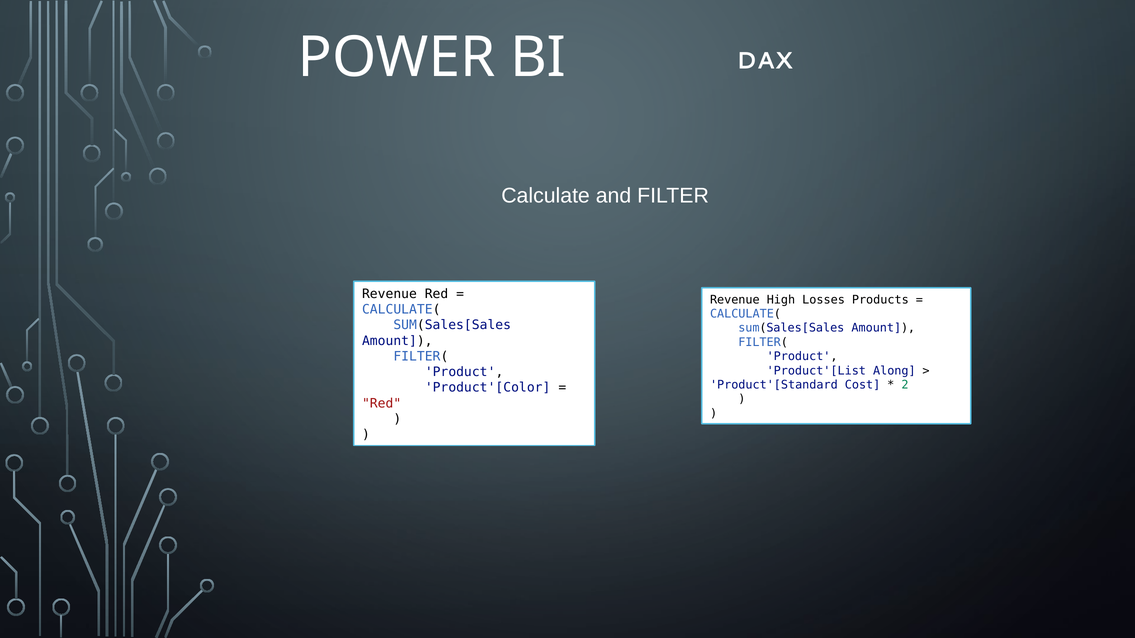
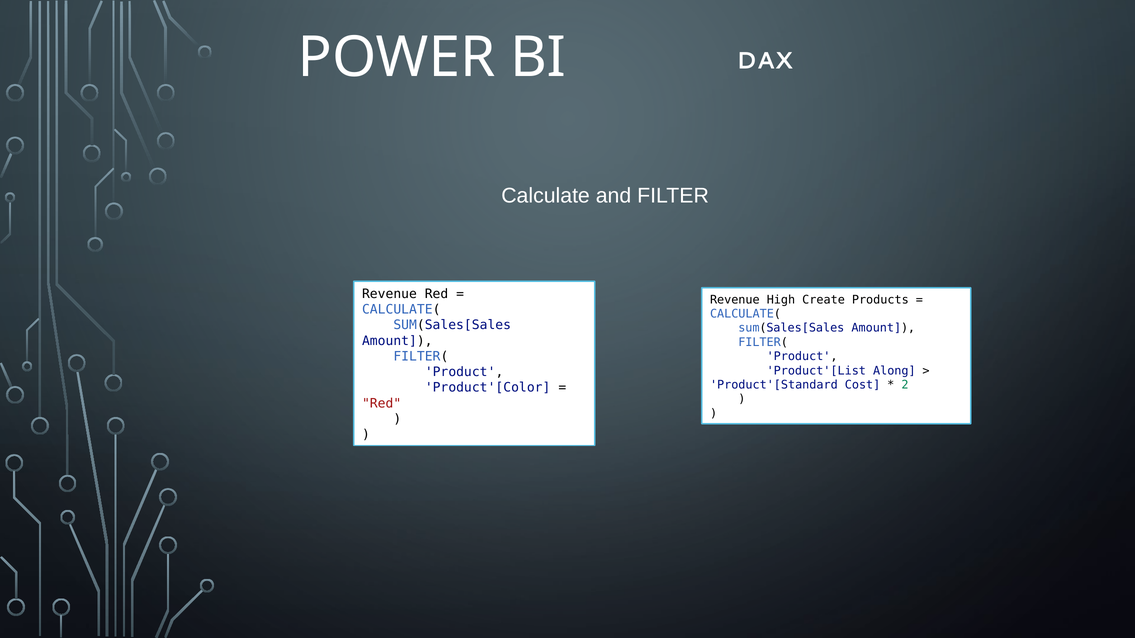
Losses: Losses -> Create
